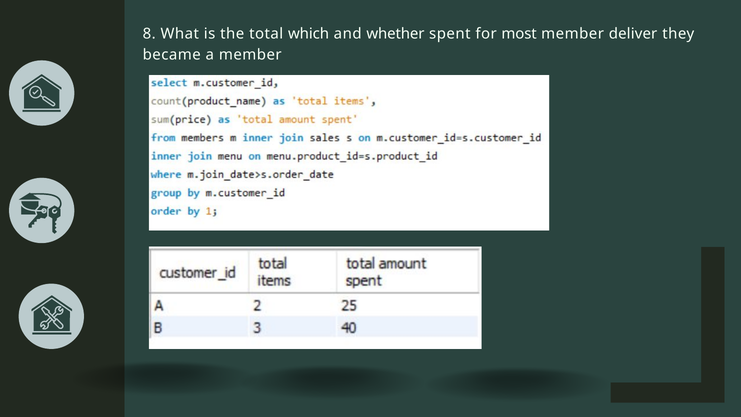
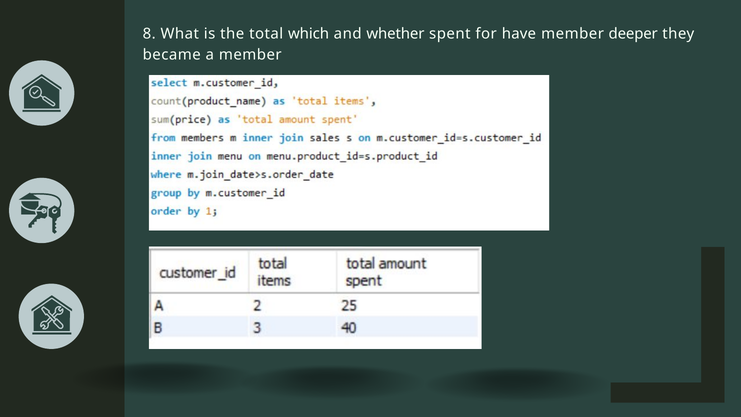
most: most -> have
deliver: deliver -> deeper
